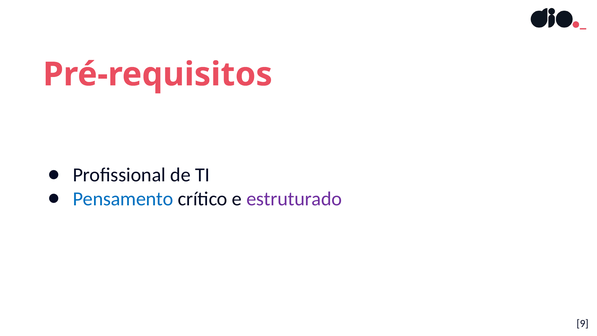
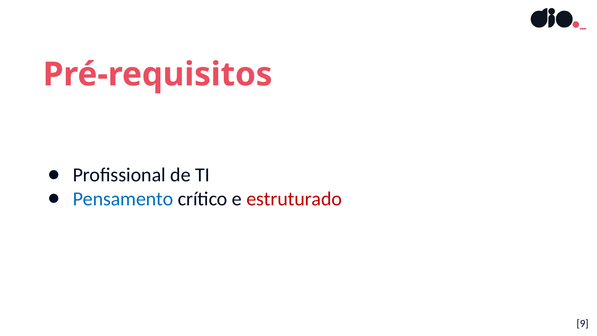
estruturado colour: purple -> red
